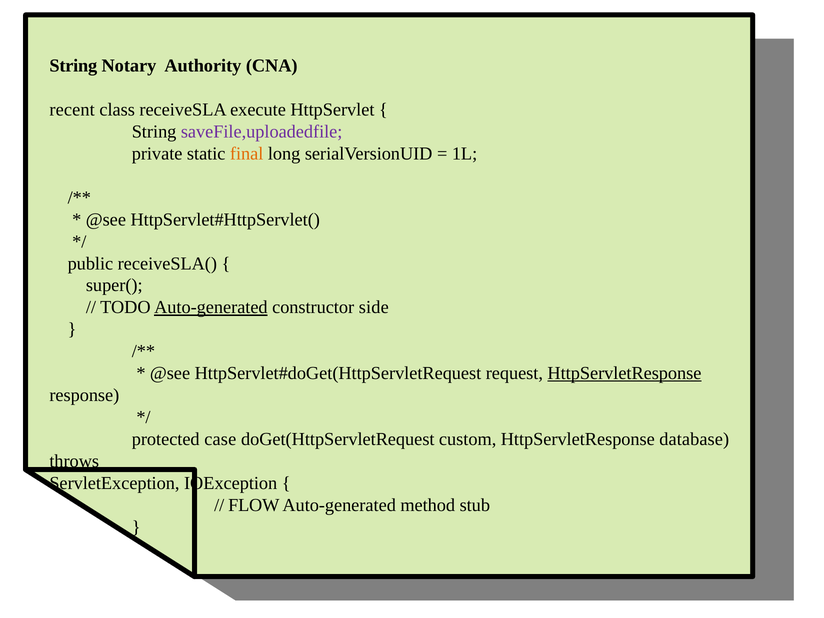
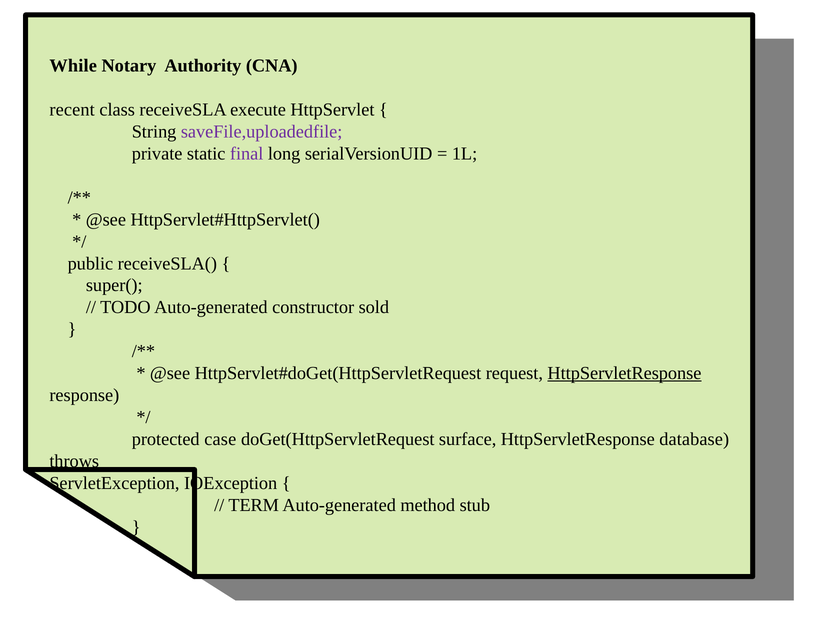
String at (73, 66): String -> While
final colour: orange -> purple
Auto-generated at (211, 307) underline: present -> none
side: side -> sold
custom: custom -> surface
FLOW: FLOW -> TERM
